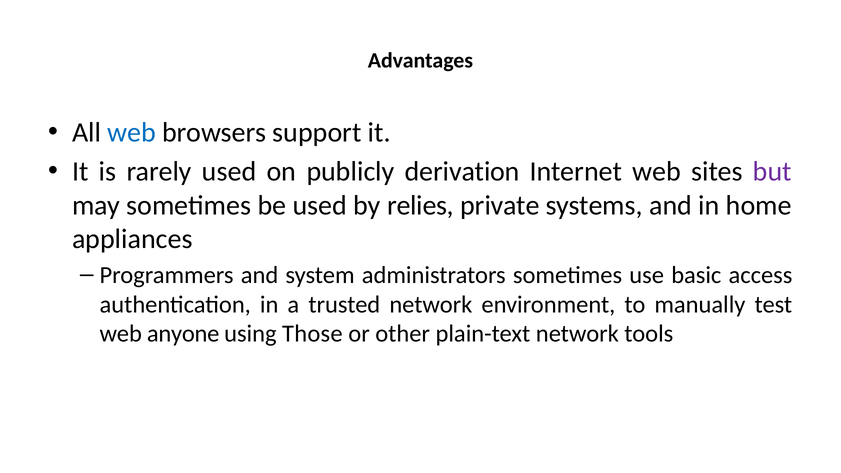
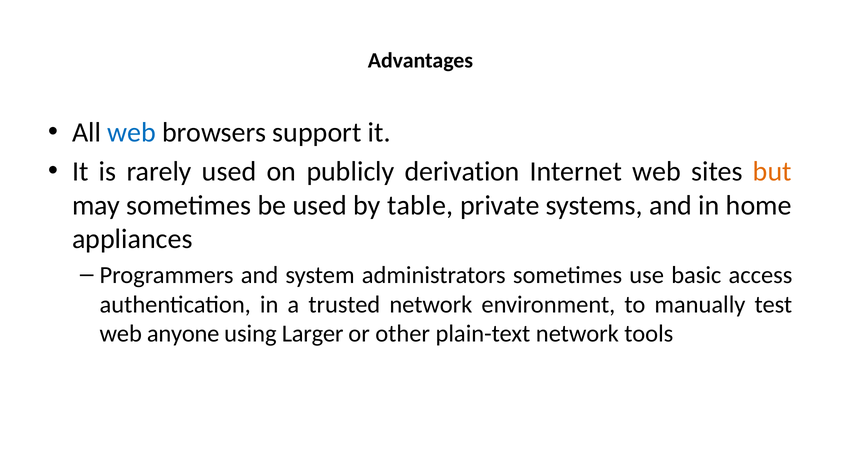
but colour: purple -> orange
relies: relies -> table
Those: Those -> Larger
